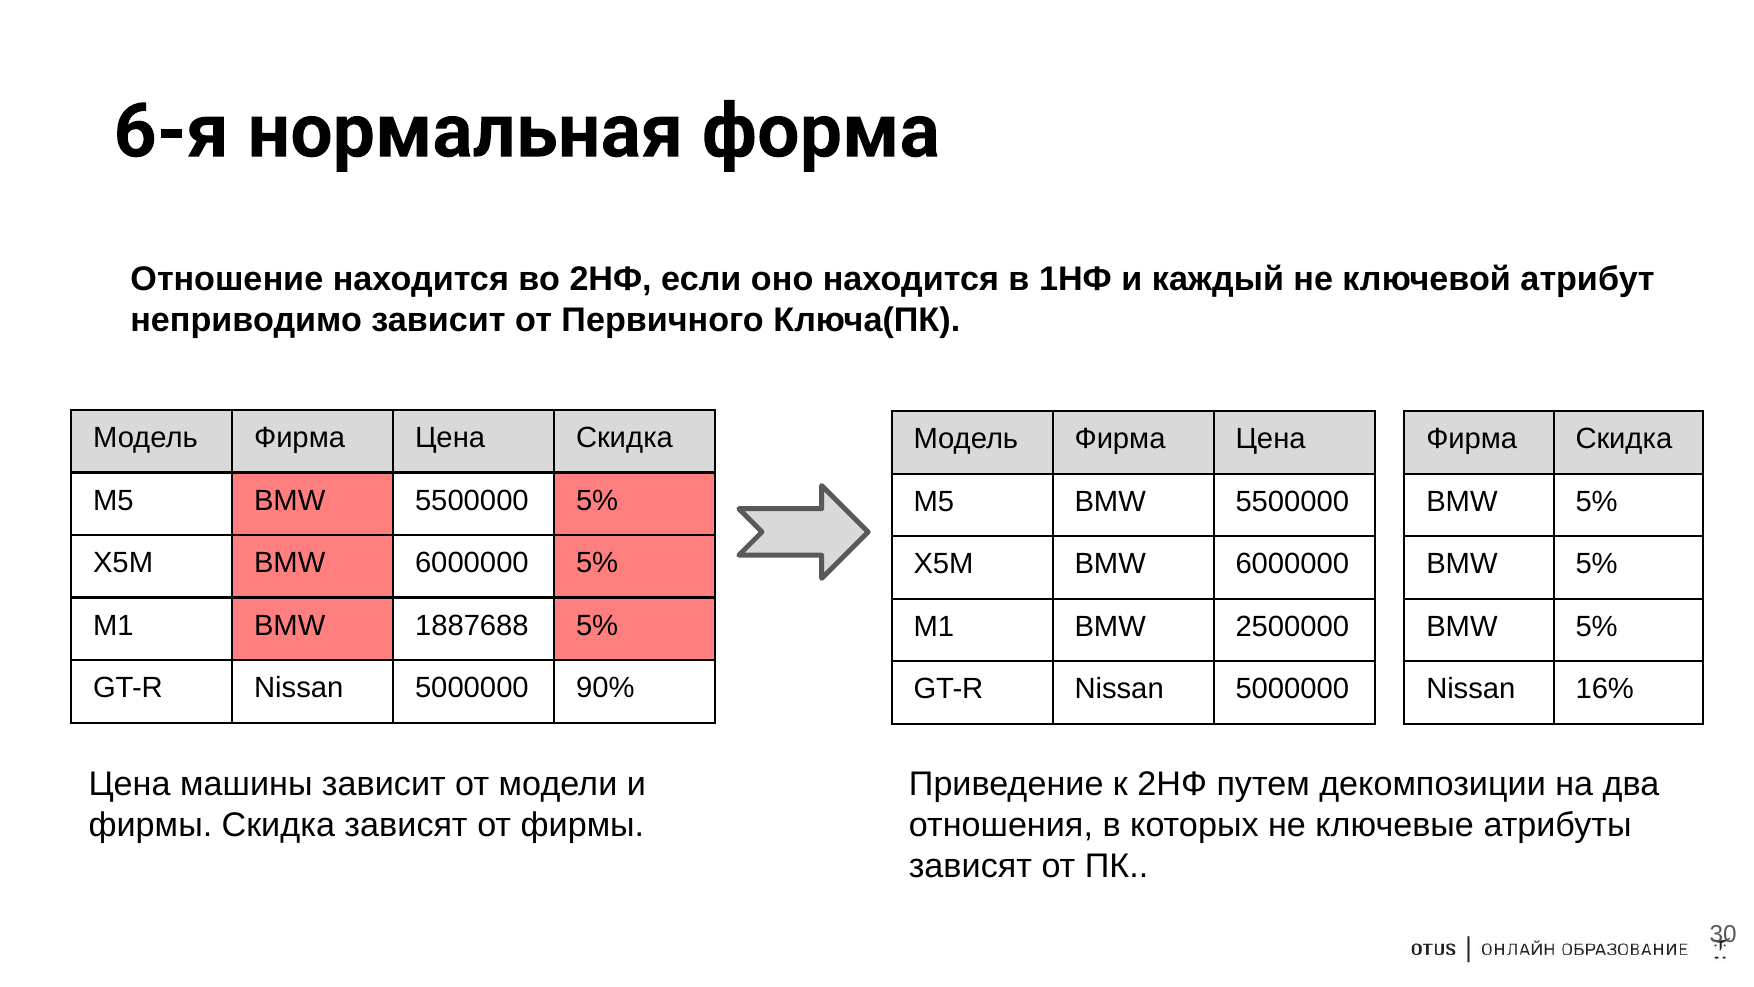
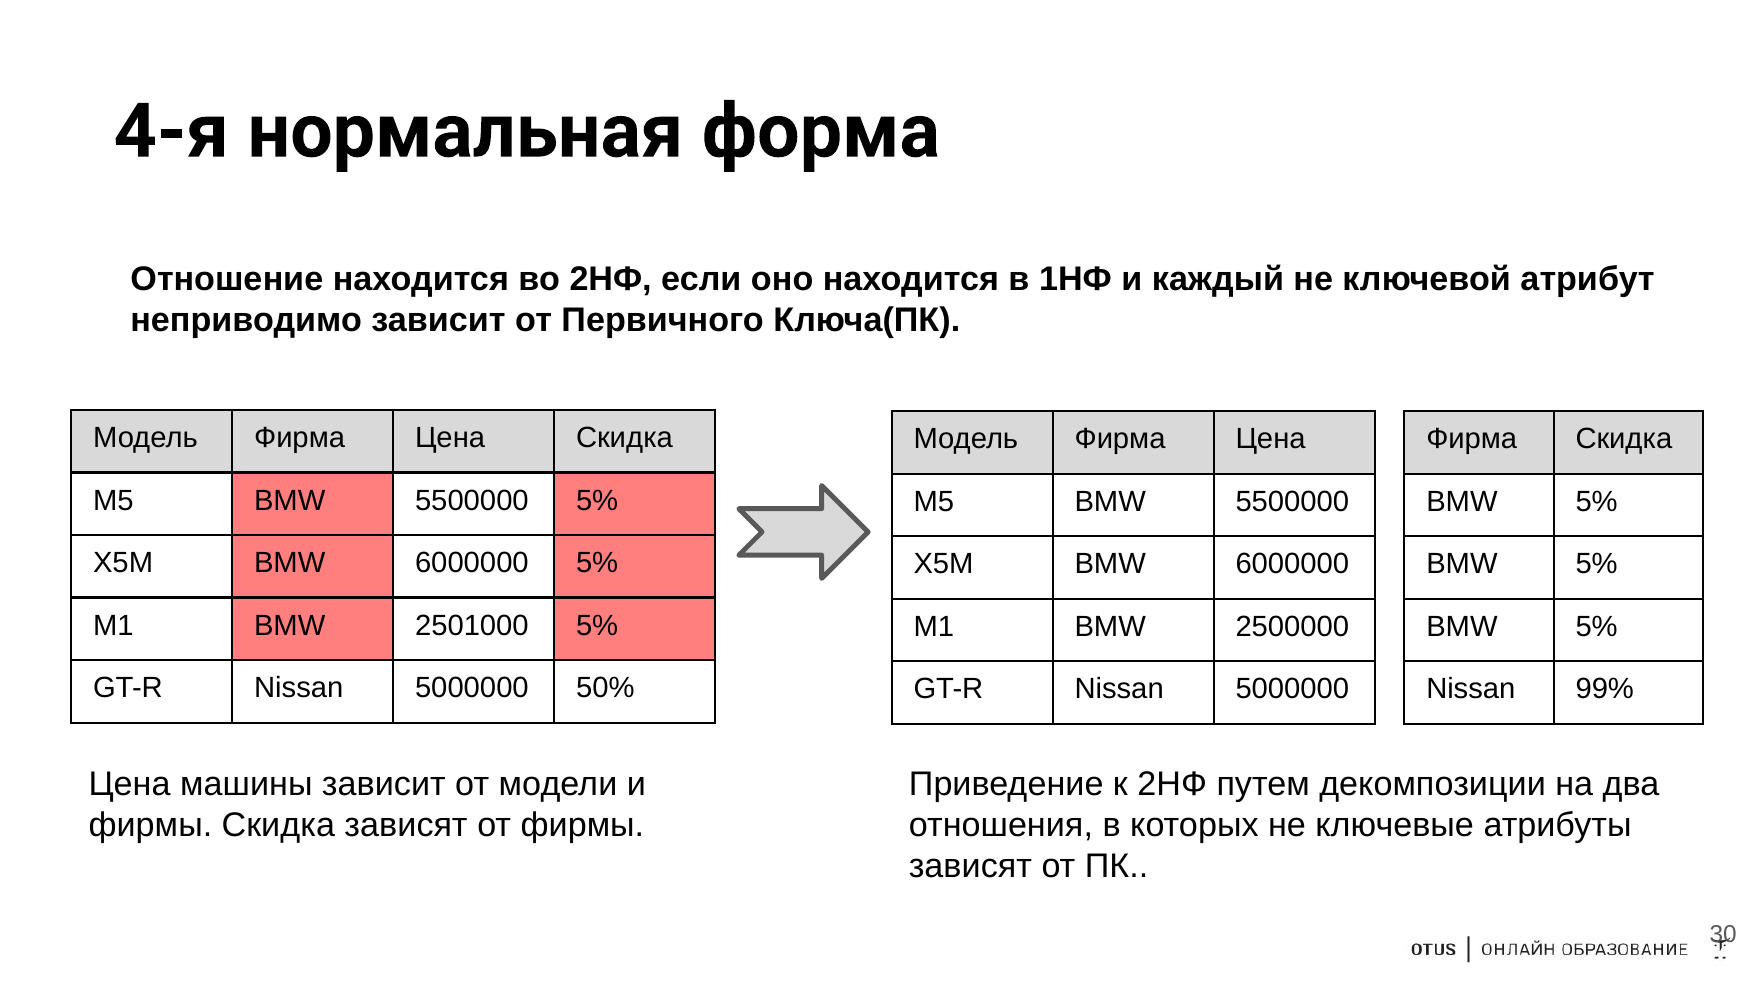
6-я: 6-я -> 4-я
1887688: 1887688 -> 2501000
90%: 90% -> 50%
16%: 16% -> 99%
